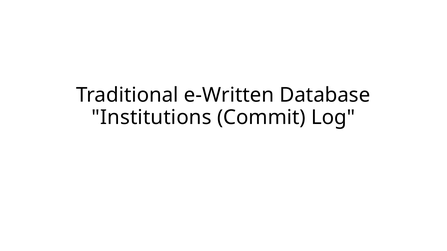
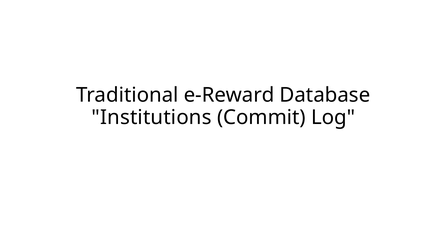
e-Written: e-Written -> e-Reward
